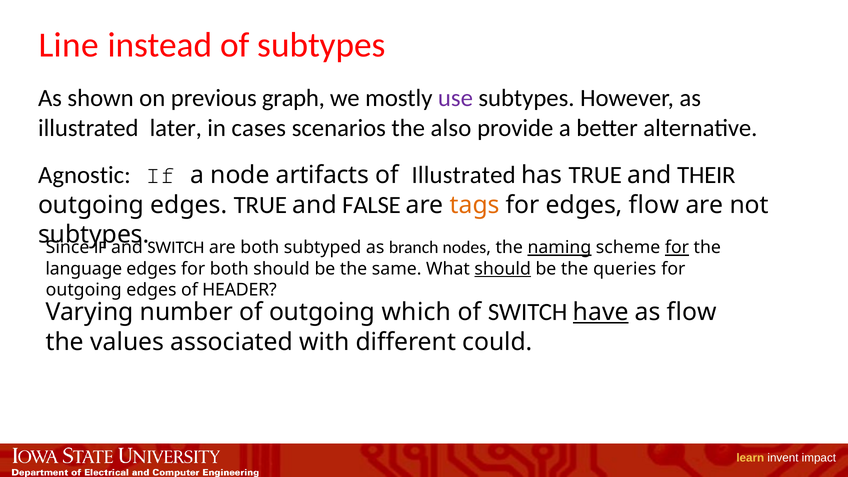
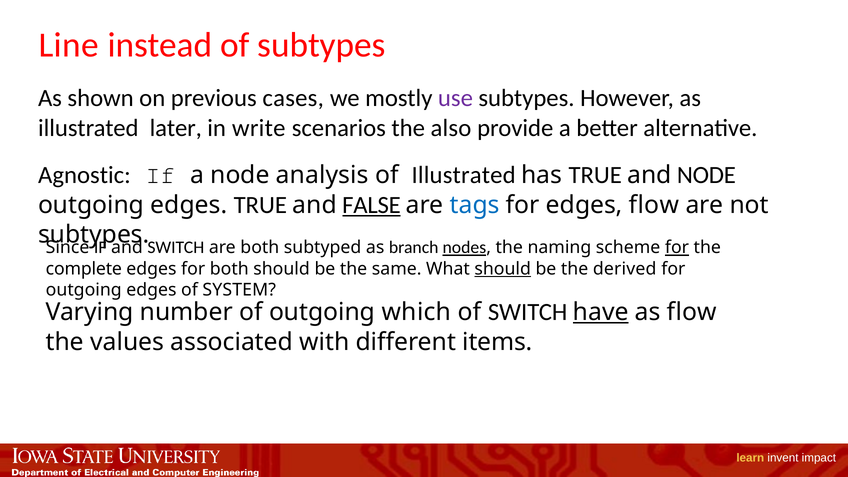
graph: graph -> cases
cases: cases -> write
artifacts: artifacts -> analysis
and THEIR: THEIR -> NODE
FALSE underline: none -> present
tags colour: orange -> blue
nodes underline: none -> present
naming underline: present -> none
language: language -> complete
queries: queries -> derived
HEADER: HEADER -> SYSTEM
could: could -> items
